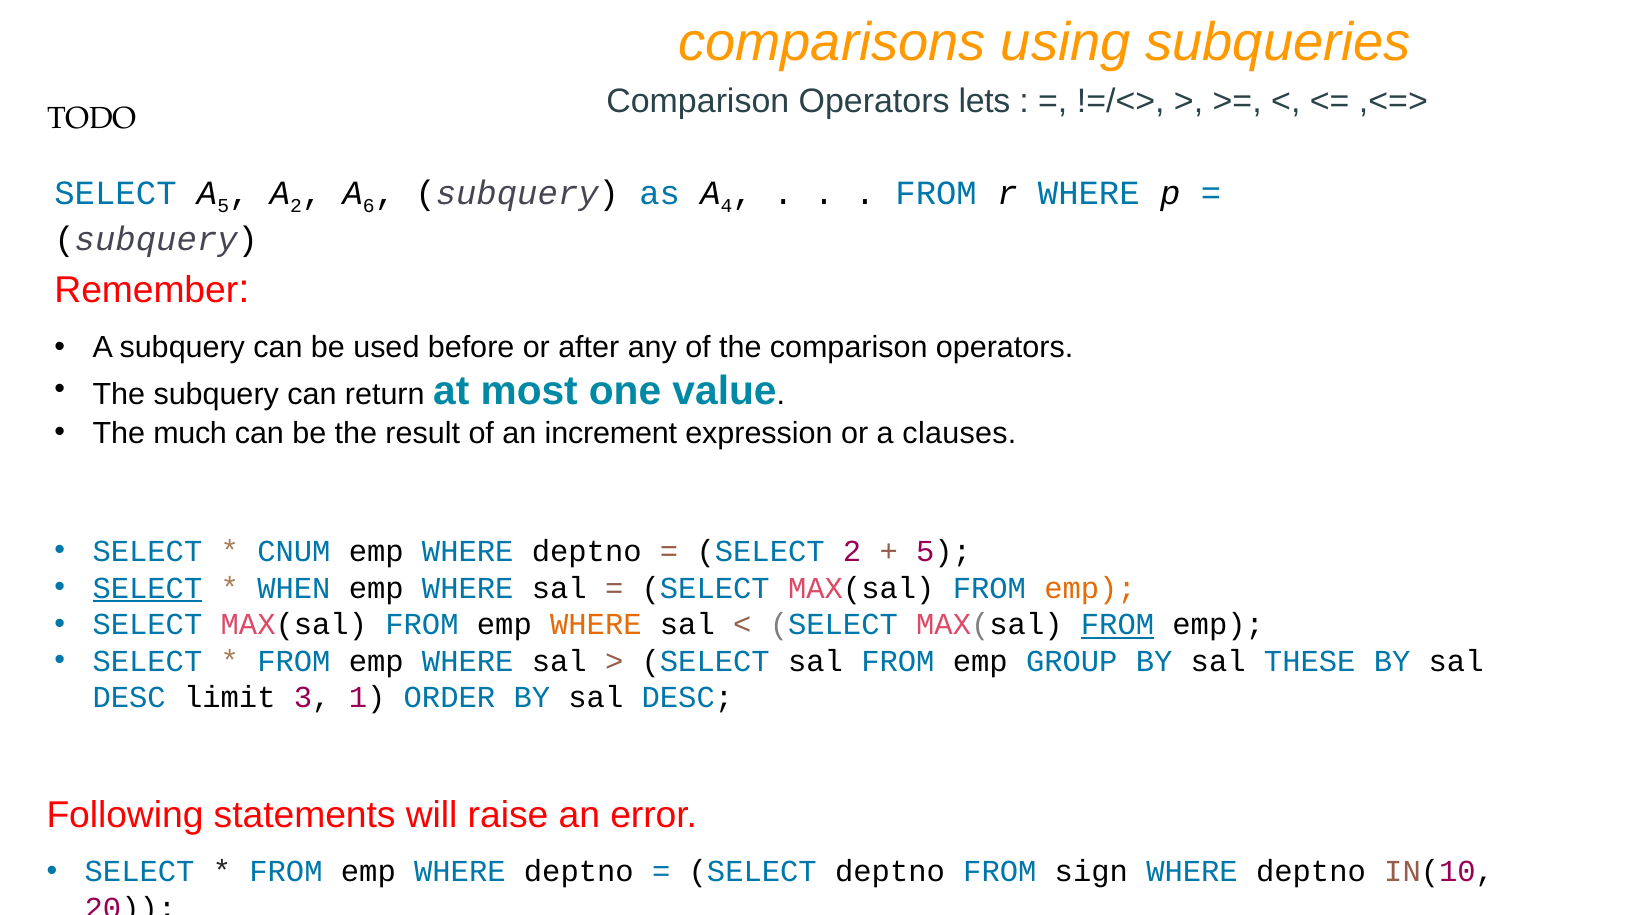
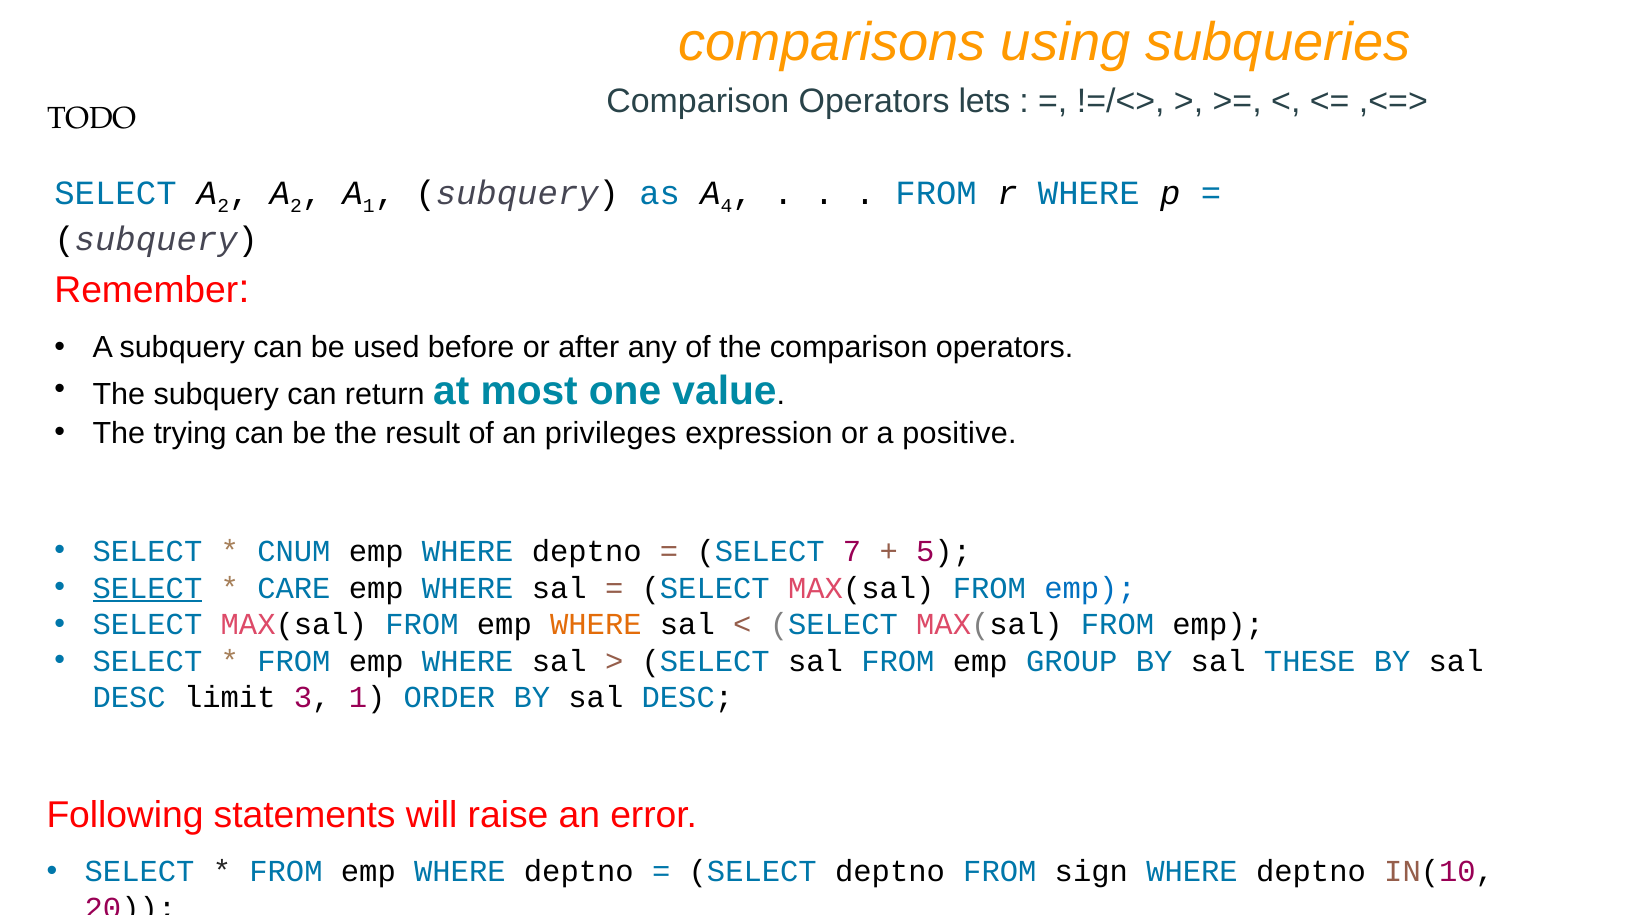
SELECT A 5: 5 -> 2
A 6: 6 -> 1
much: much -> trying
increment: increment -> privileges
clauses: clauses -> positive
SELECT 2: 2 -> 7
WHEN: WHEN -> CARE
emp at (1090, 588) colour: orange -> blue
FROM at (1118, 625) underline: present -> none
